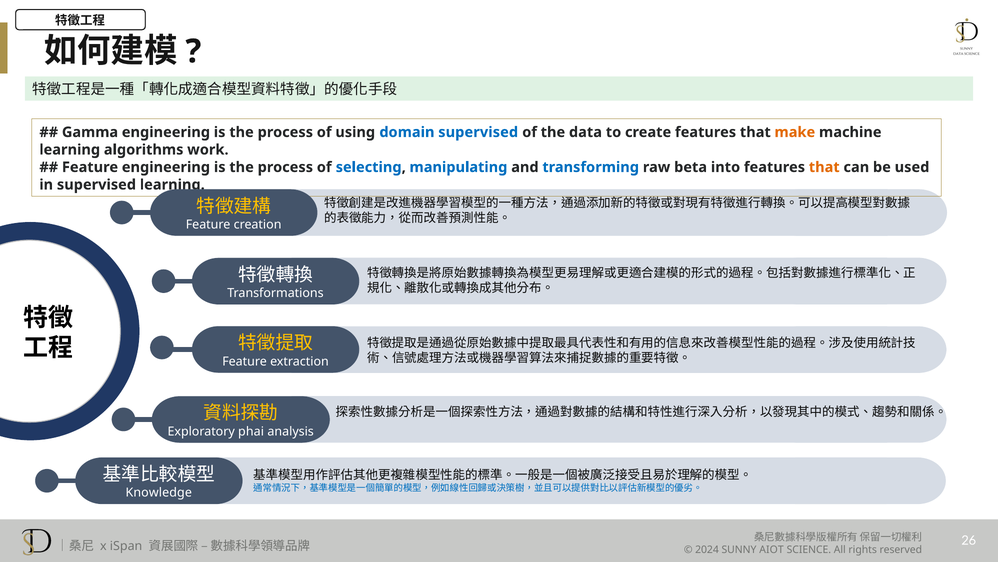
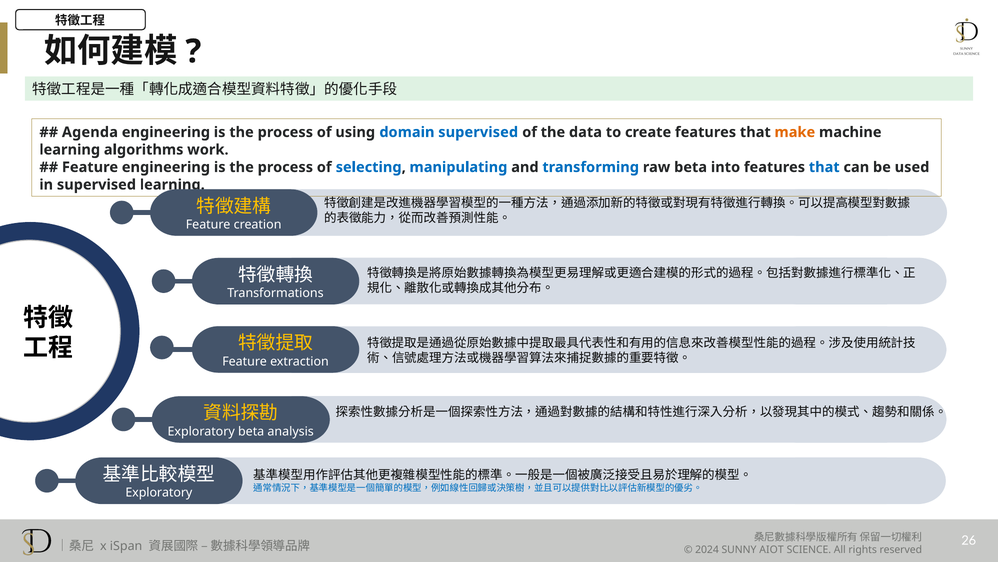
Gamma: Gamma -> Agenda
that at (824, 167) colour: orange -> blue
Exploratory phai: phai -> beta
Knowledge at (159, 492): Knowledge -> Exploratory
